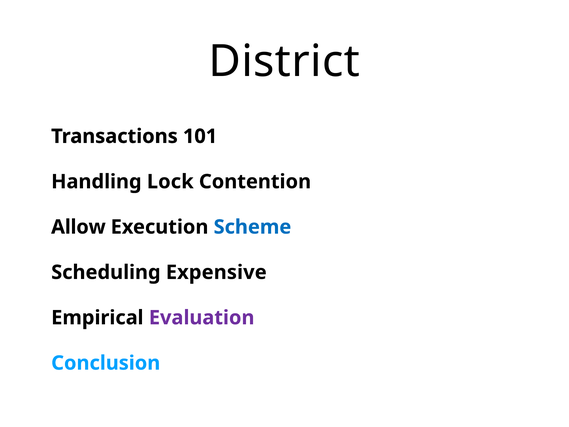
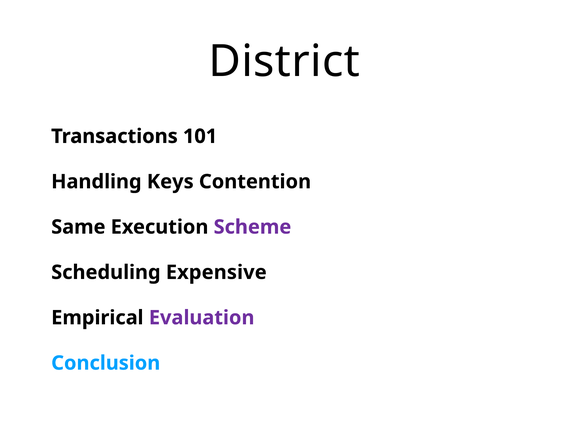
Lock: Lock -> Keys
Allow: Allow -> Same
Scheme colour: blue -> purple
